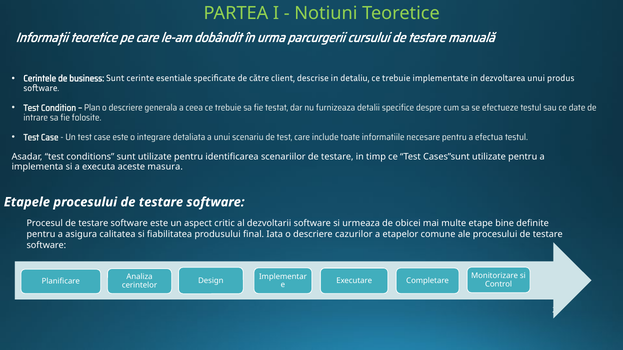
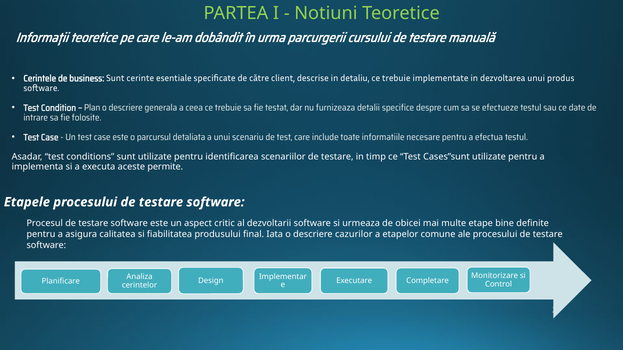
integrare: integrare -> parcursul
masura: masura -> permite
